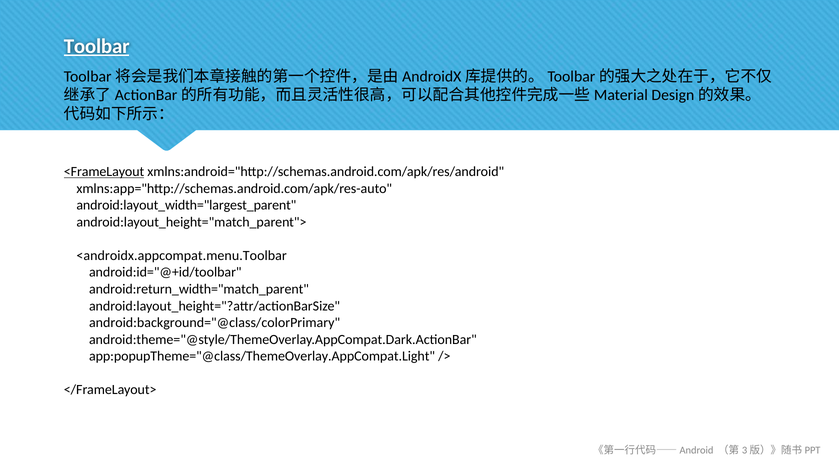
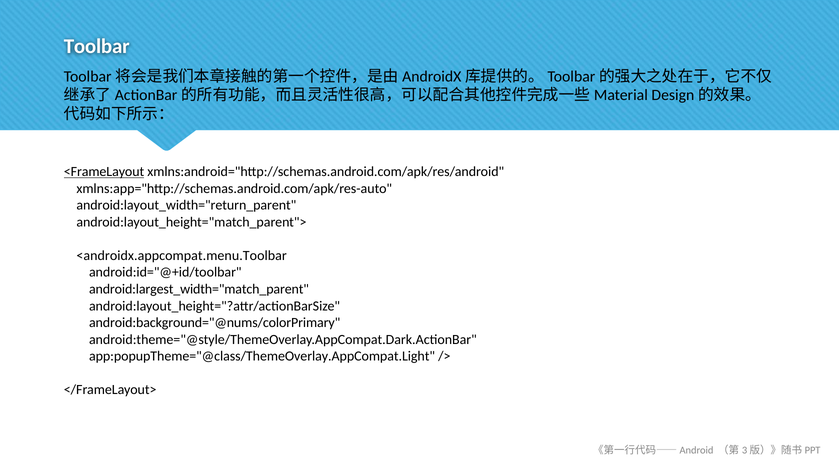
Toolbar underline: present -> none
android:layout_width="largest_parent: android:layout_width="largest_parent -> android:layout_width="return_parent
android:return_width="match_parent: android:return_width="match_parent -> android:largest_width="match_parent
android:background="@class/colorPrimary: android:background="@class/colorPrimary -> android:background="@nums/colorPrimary
